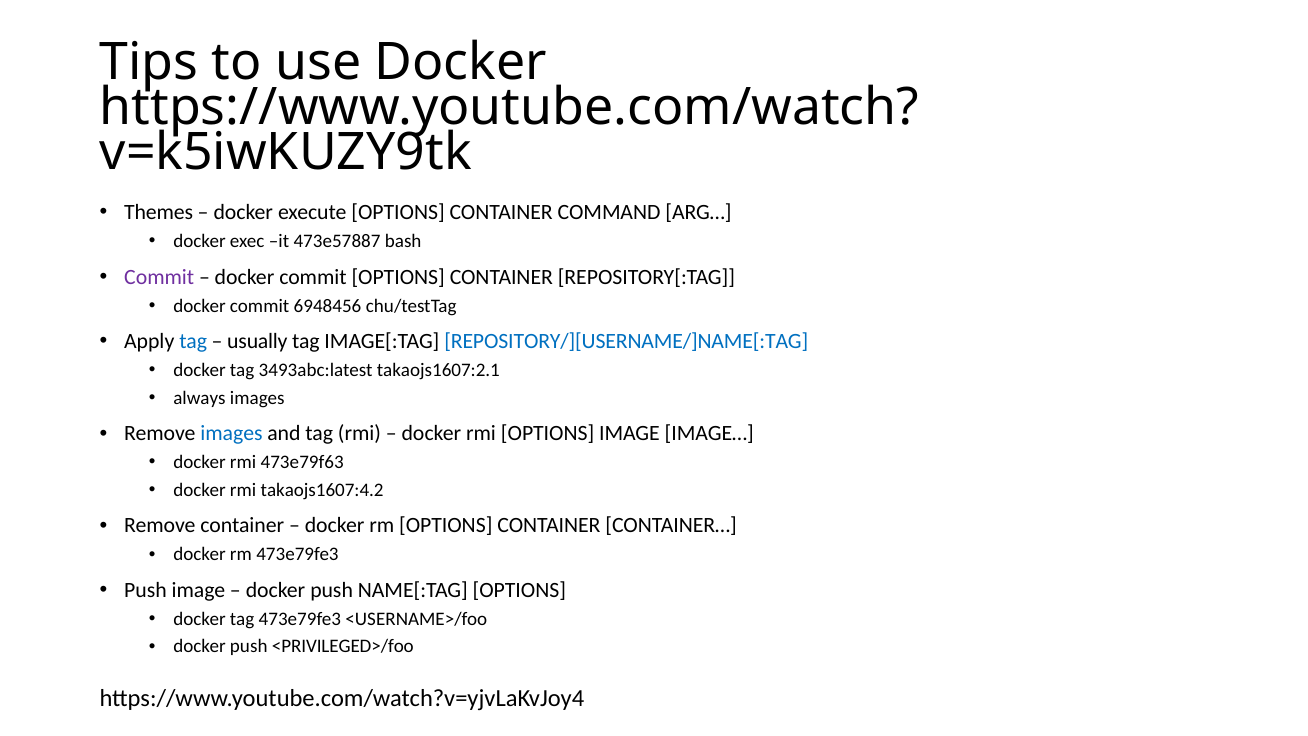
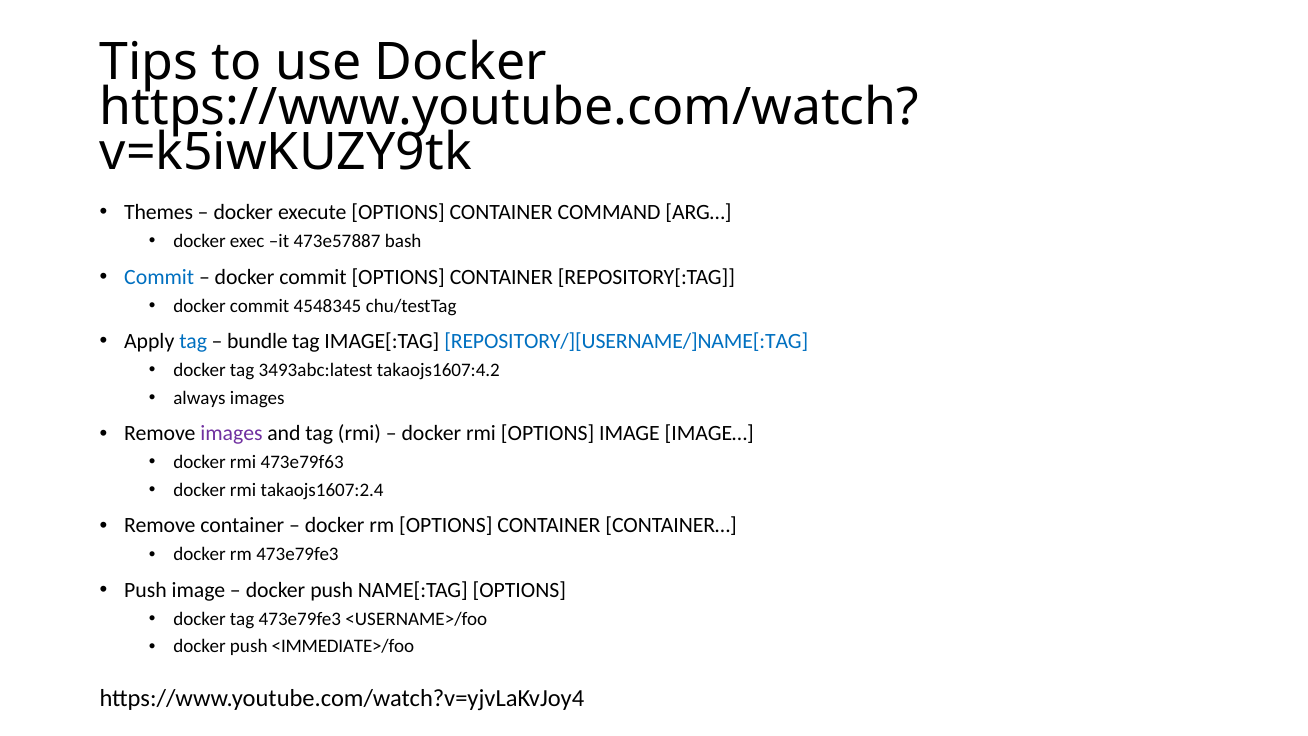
Commit at (159, 277) colour: purple -> blue
6948456: 6948456 -> 4548345
usually: usually -> bundle
takaojs1607:2.1: takaojs1607:2.1 -> takaojs1607:4.2
images at (231, 434) colour: blue -> purple
takaojs1607:4.2: takaojs1607:4.2 -> takaojs1607:2.4
<PRIVILEGED>/foo: <PRIVILEGED>/foo -> <IMMEDIATE>/foo
